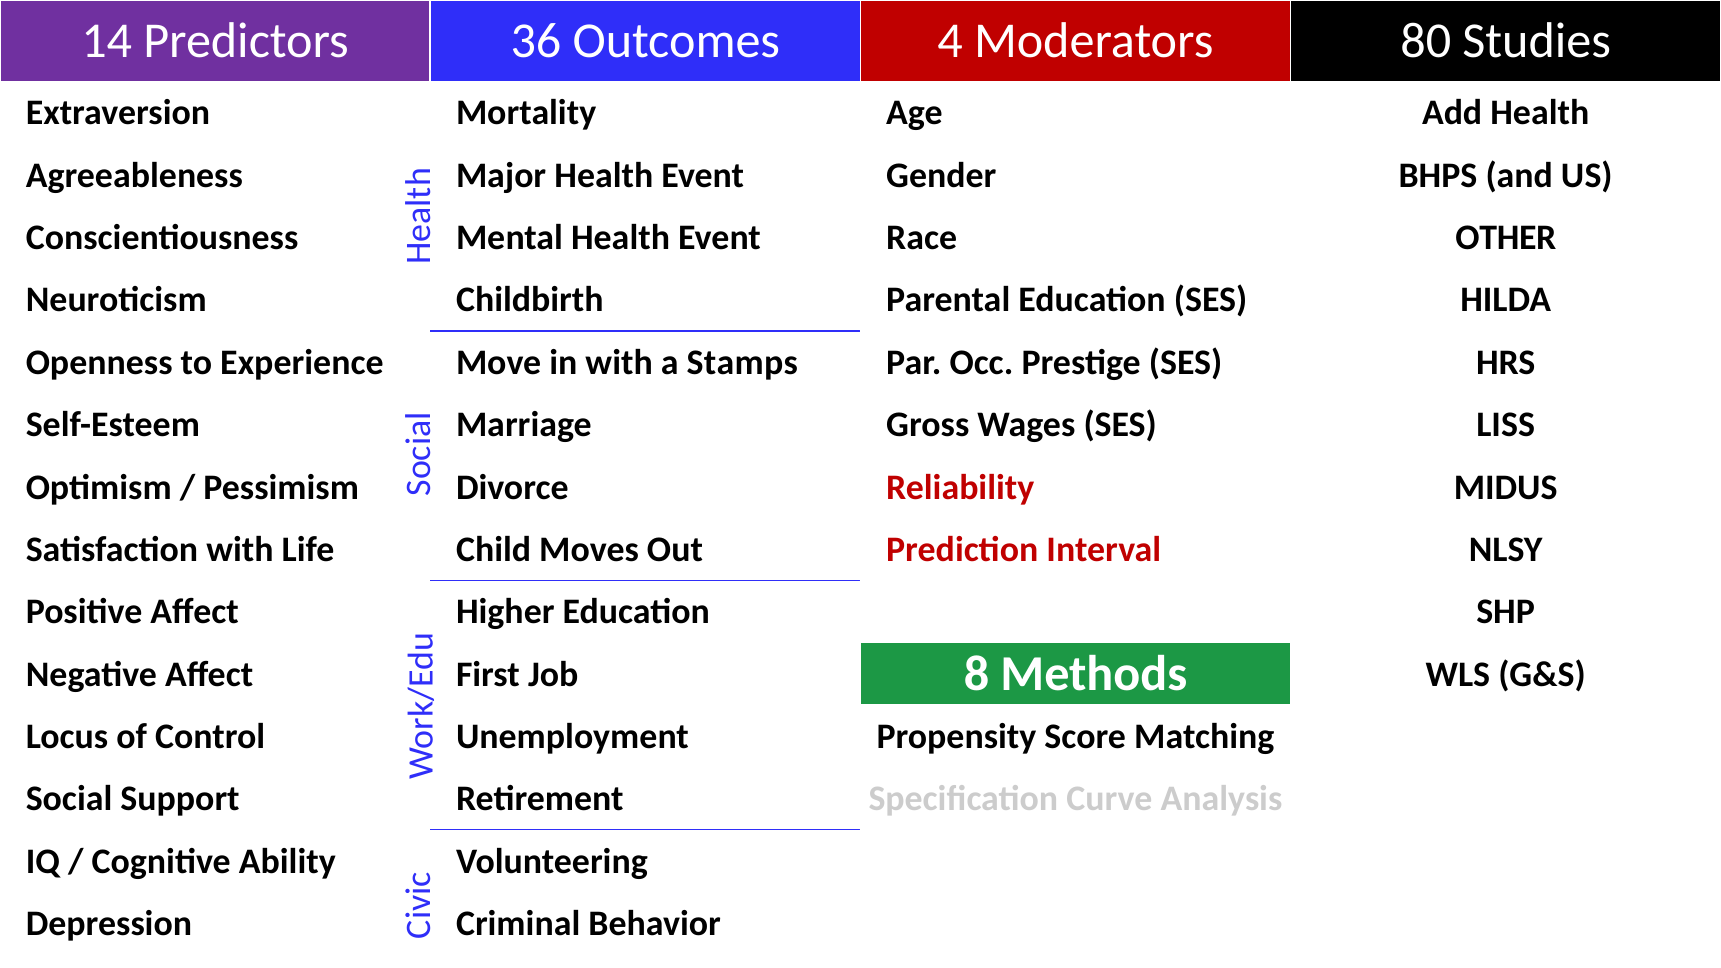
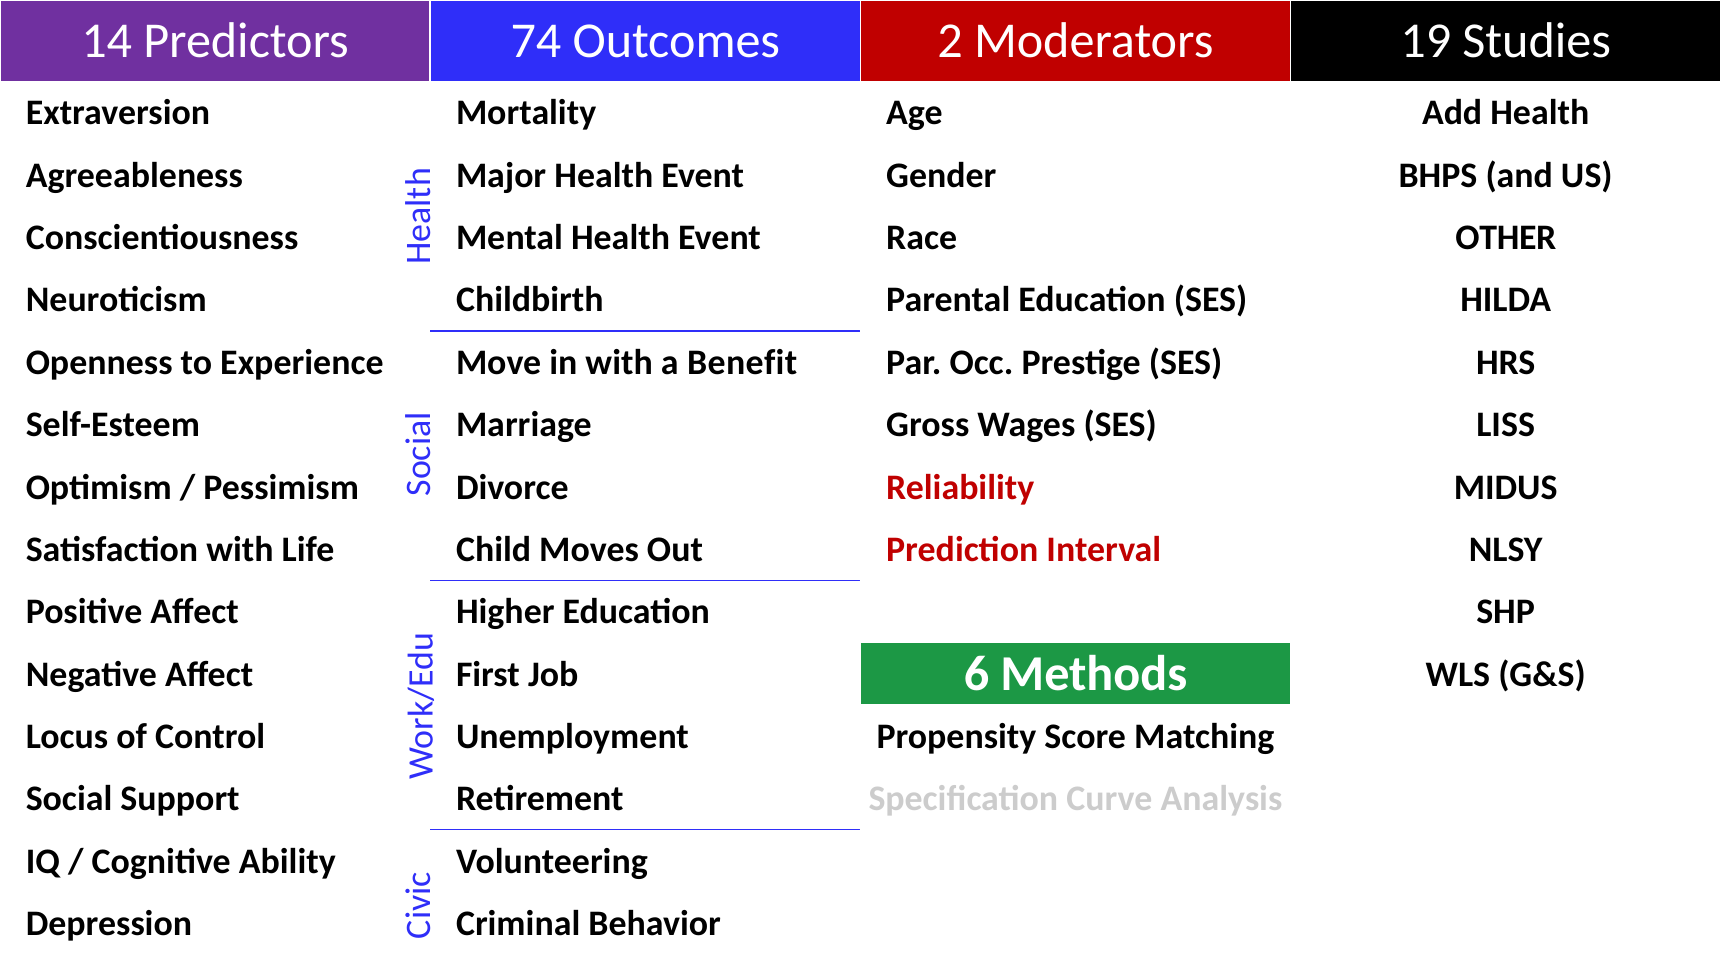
36: 36 -> 74
4: 4 -> 2
80: 80 -> 19
Stamps: Stamps -> Benefit
8: 8 -> 6
